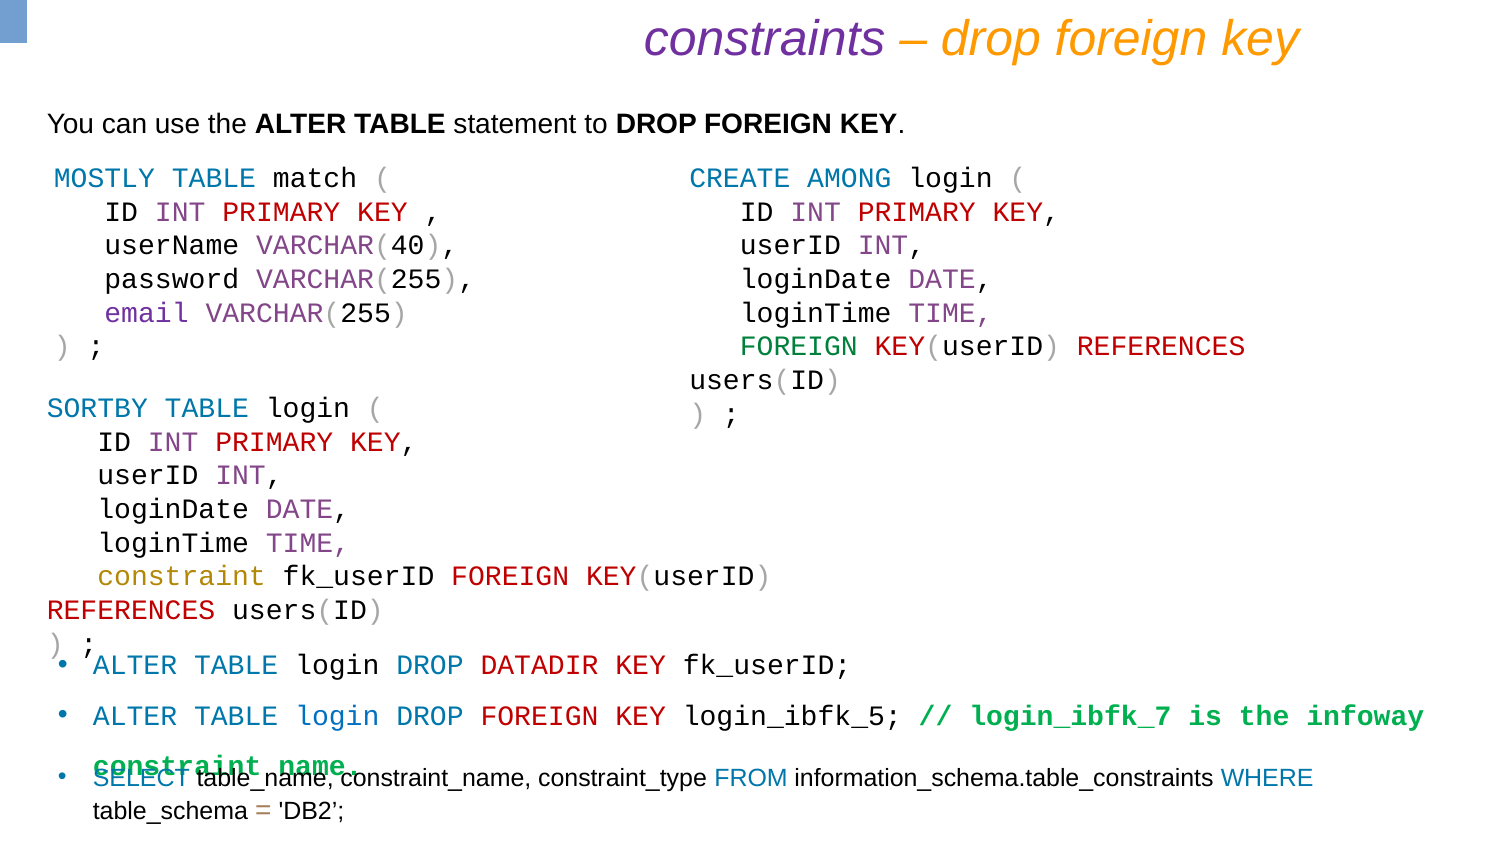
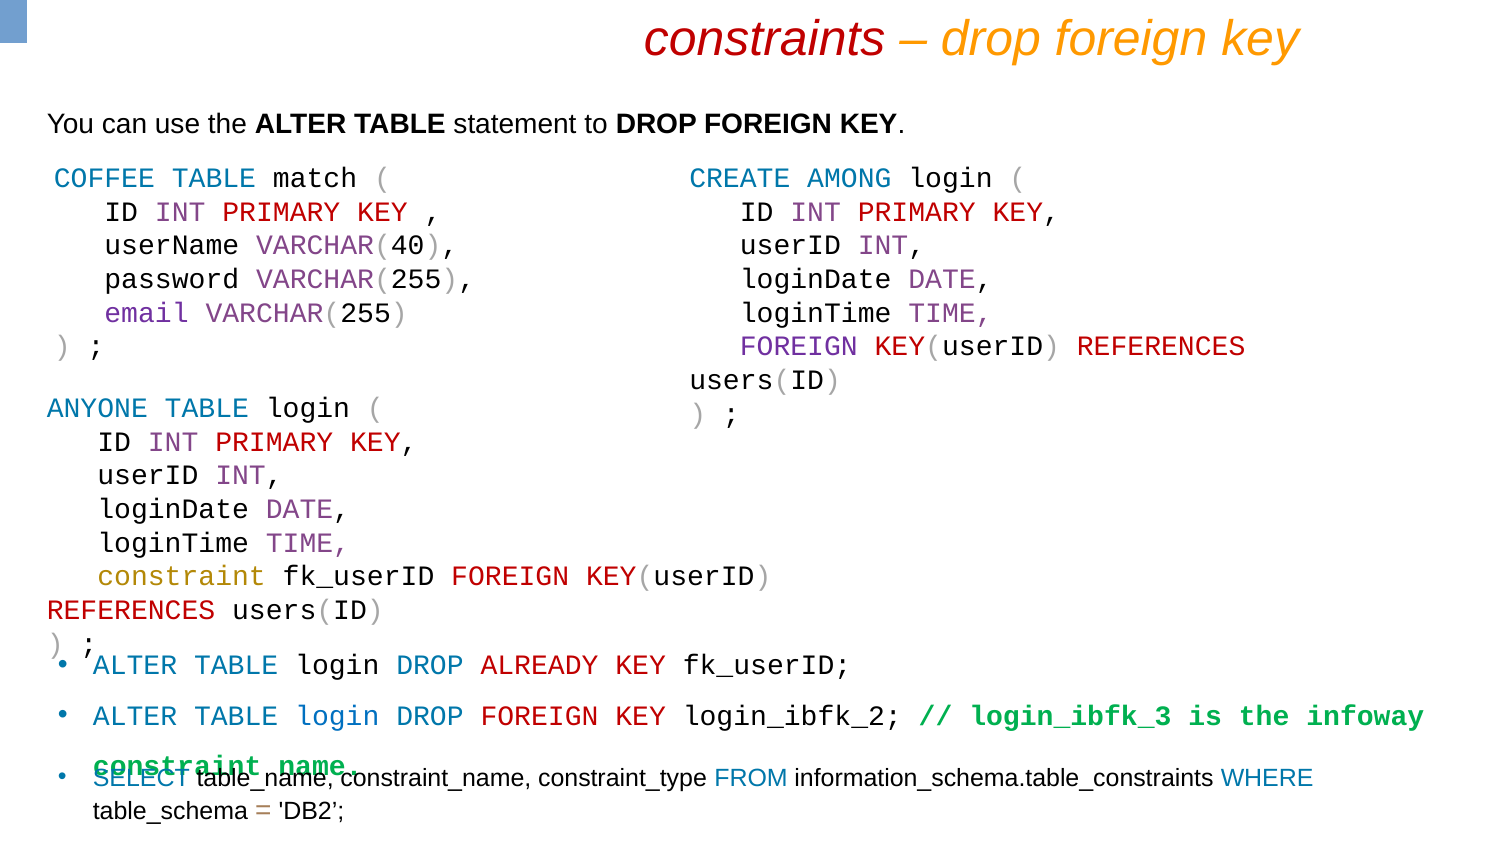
constraints colour: purple -> red
MOSTLY: MOSTLY -> COFFEE
FOREIGN at (799, 347) colour: green -> purple
SORTBY: SORTBY -> ANYONE
DATADIR: DATADIR -> ALREADY
login_ibfk_5: login_ibfk_5 -> login_ibfk_2
login_ibfk_7: login_ibfk_7 -> login_ibfk_3
